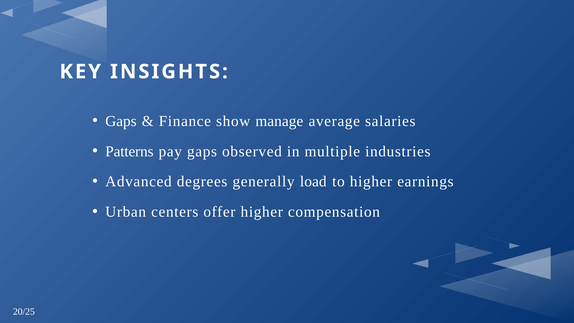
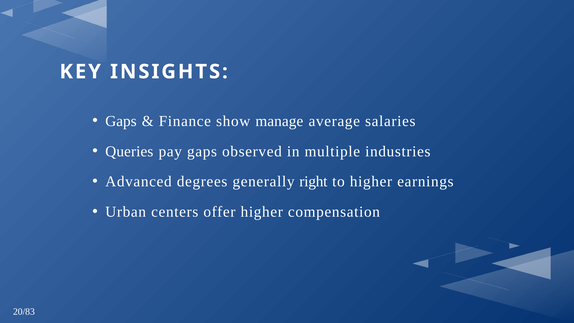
Patterns: Patterns -> Queries
load: load -> right
20/25: 20/25 -> 20/83
